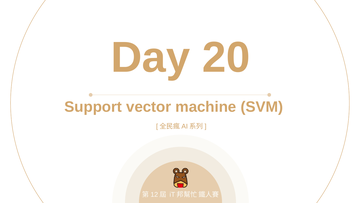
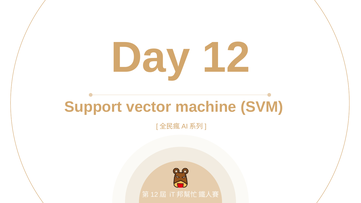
20: 20 -> 12
